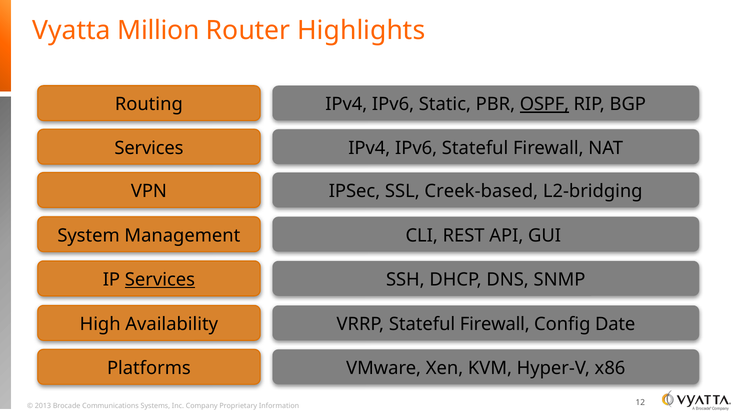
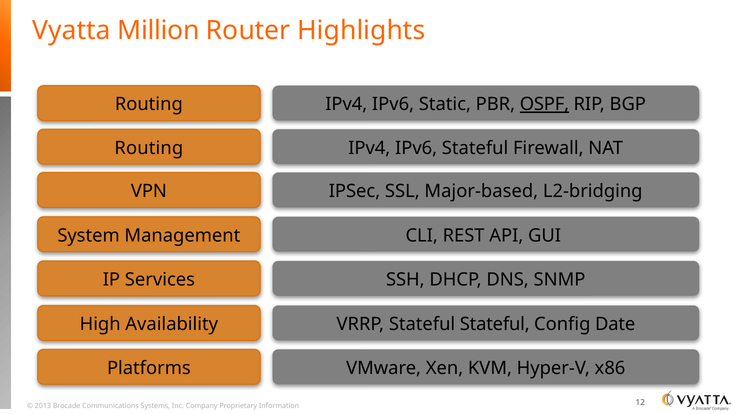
Services at (149, 148): Services -> Routing
Creek-based: Creek-based -> Major-based
Services at (160, 279) underline: present -> none
VRRP Stateful Firewall: Firewall -> Stateful
